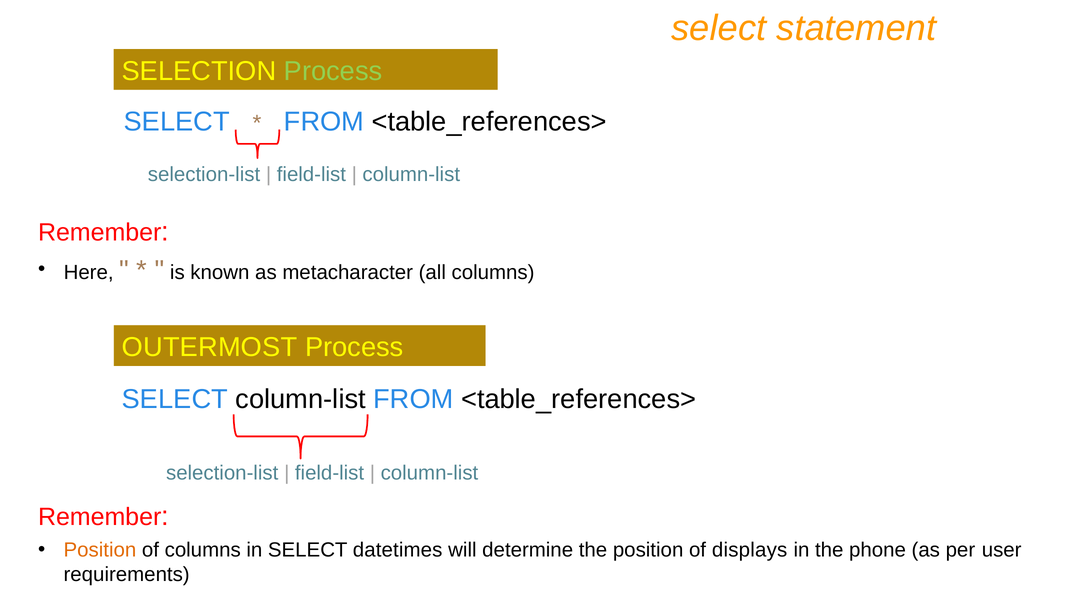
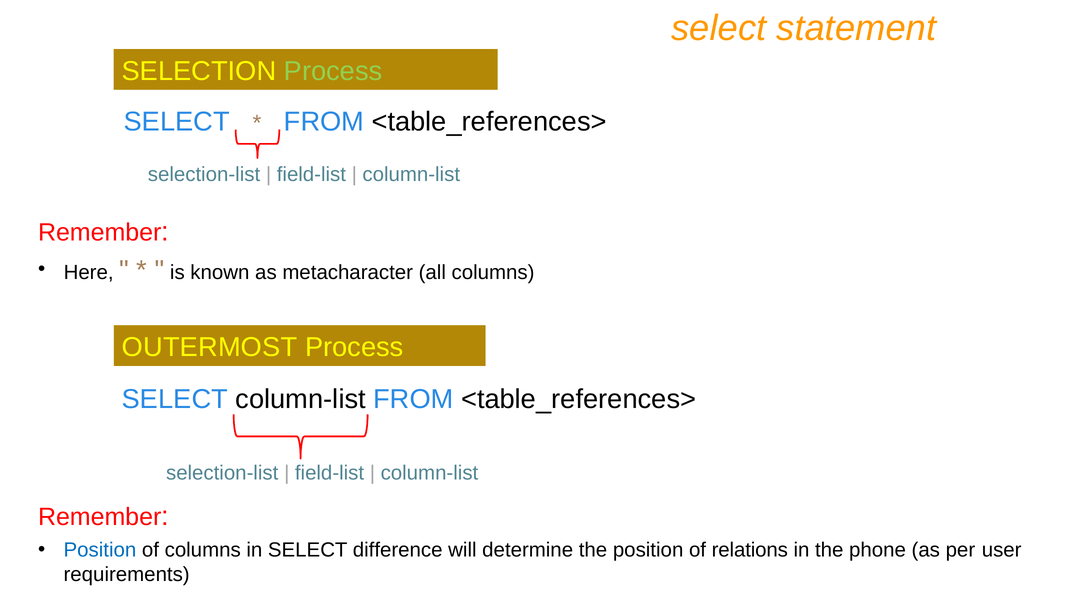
Position at (100, 550) colour: orange -> blue
datetimes: datetimes -> difference
displays: displays -> relations
